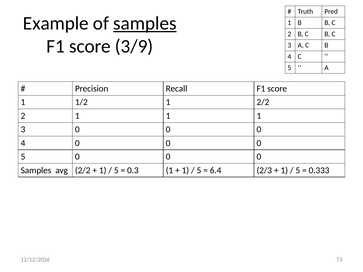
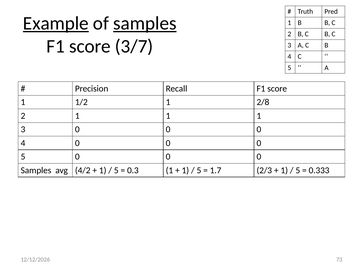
Example underline: none -> present
3/9: 3/9 -> 3/7
1 2/2: 2/2 -> 2/8
avg 2/2: 2/2 -> 4/2
6.4: 6.4 -> 1.7
